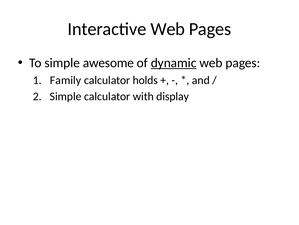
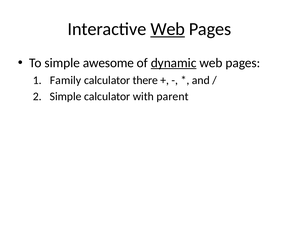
Web at (168, 29) underline: none -> present
holds: holds -> there
display: display -> parent
